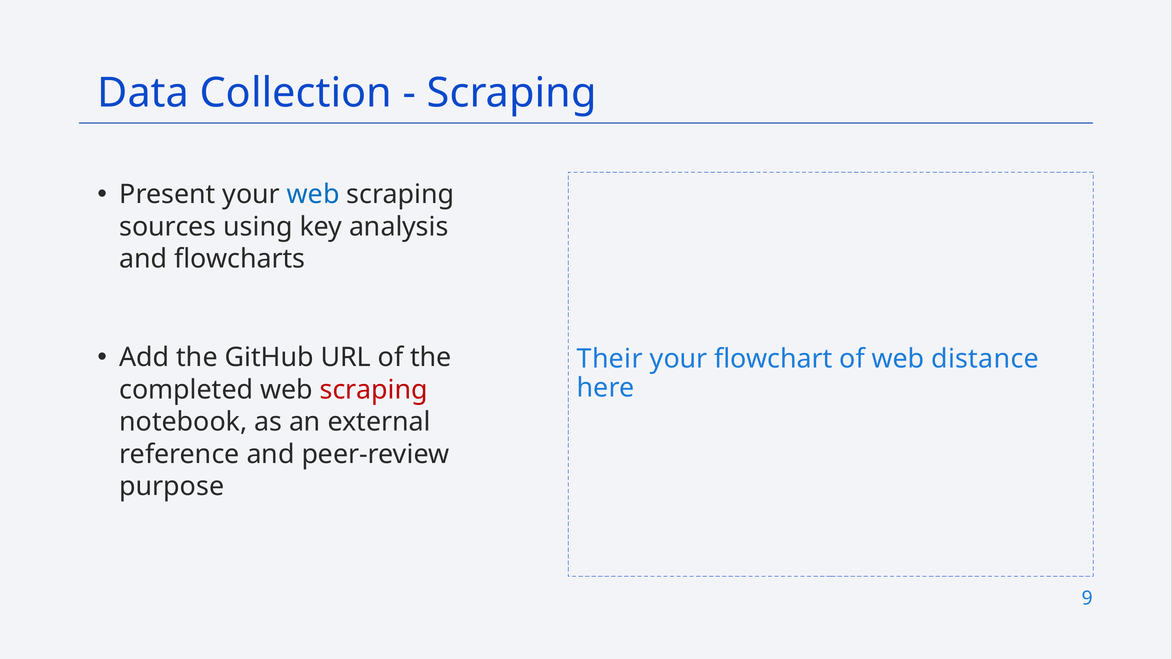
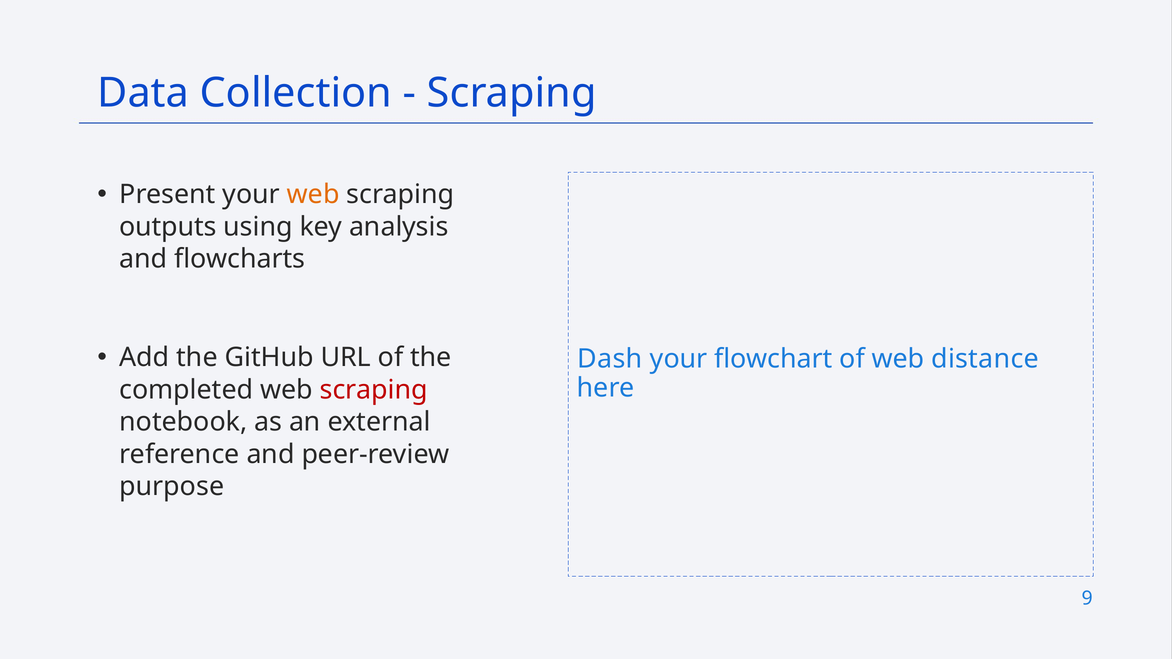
web at (313, 195) colour: blue -> orange
sources: sources -> outputs
Their: Their -> Dash
